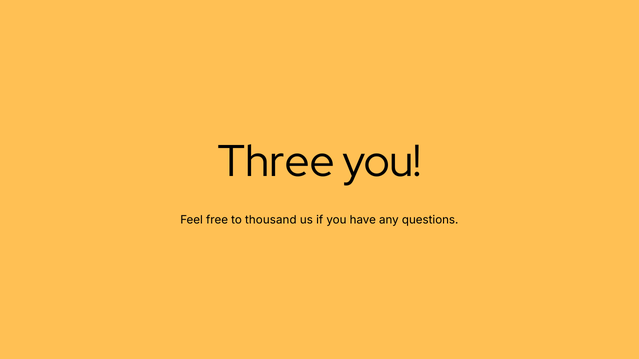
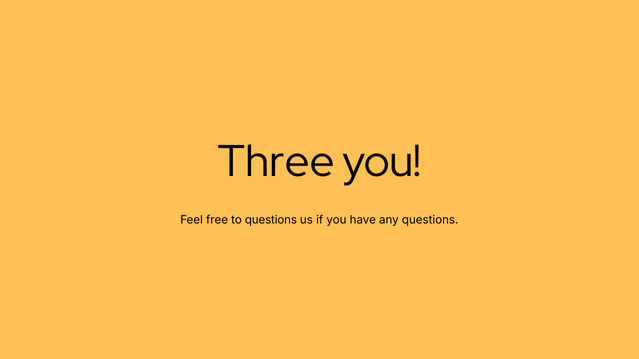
to thousand: thousand -> questions
